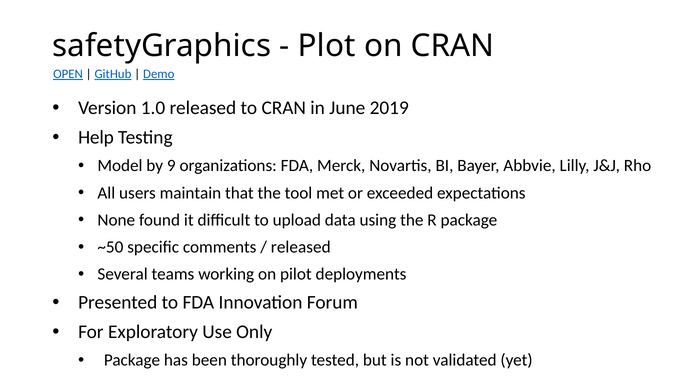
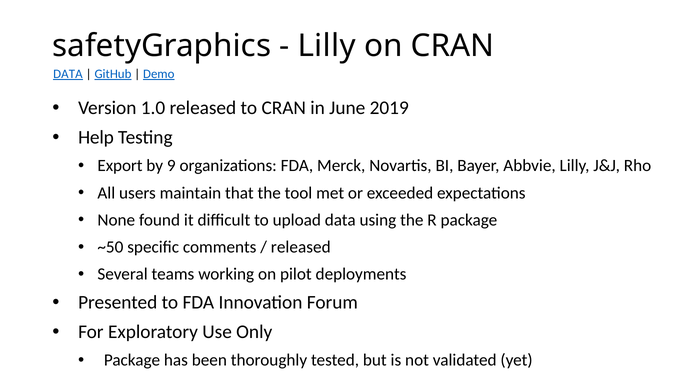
Plot at (327, 46): Plot -> Lilly
OPEN at (68, 74): OPEN -> DATA
Model: Model -> Export
